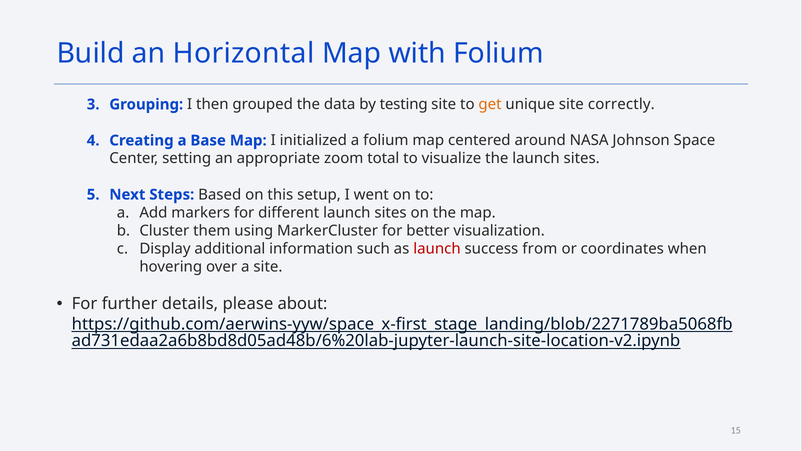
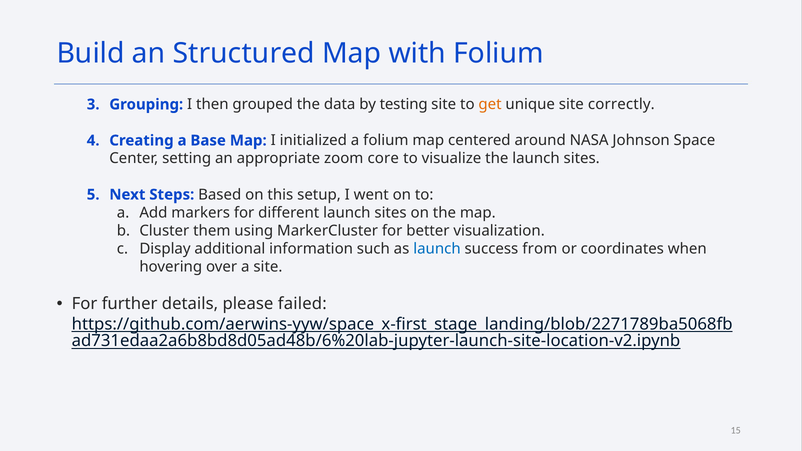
Horizontal: Horizontal -> Structured
total: total -> core
launch at (437, 249) colour: red -> blue
about: about -> failed
